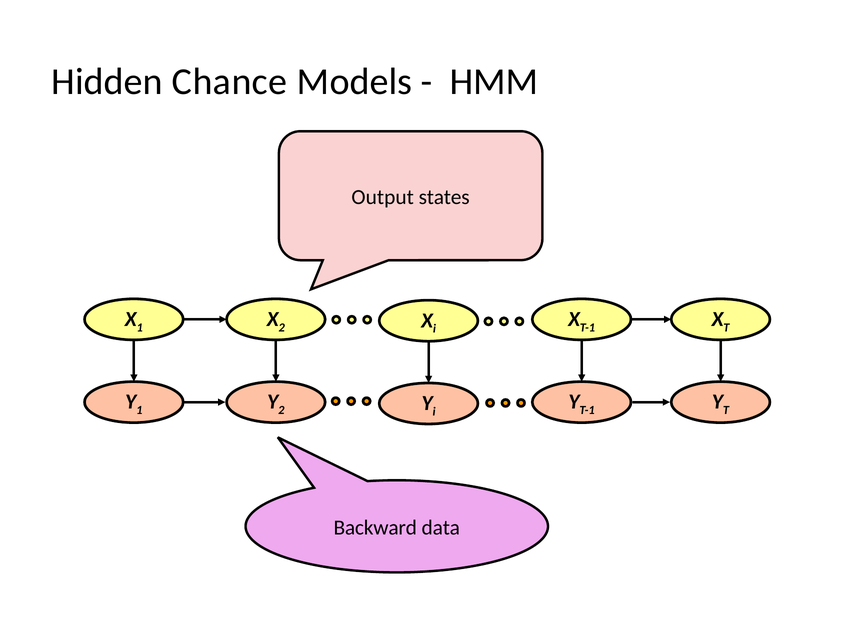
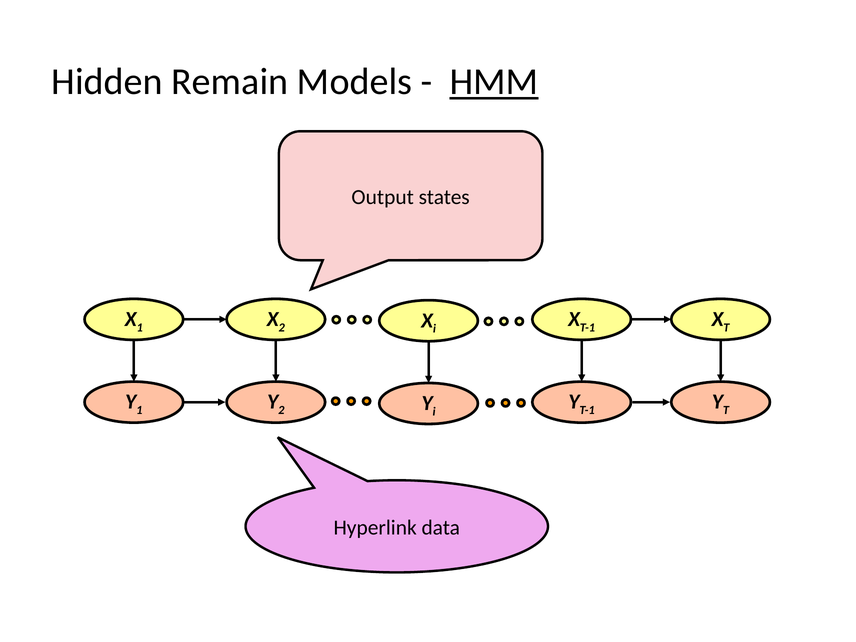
Chance: Chance -> Remain
HMM underline: none -> present
Backward: Backward -> Hyperlink
